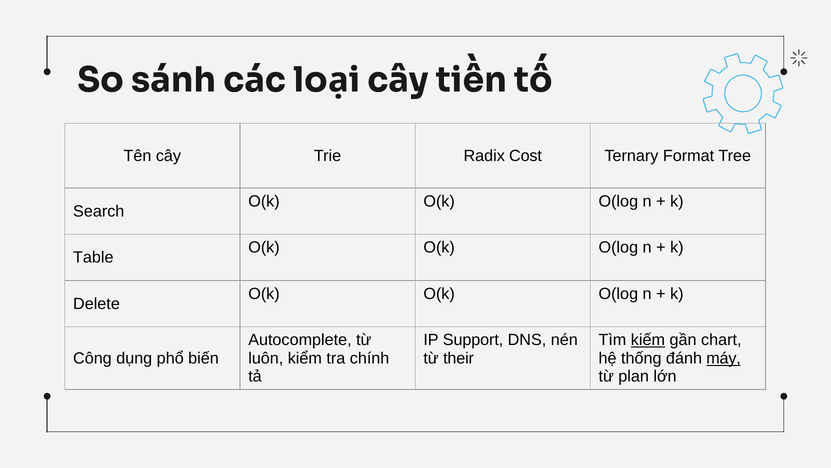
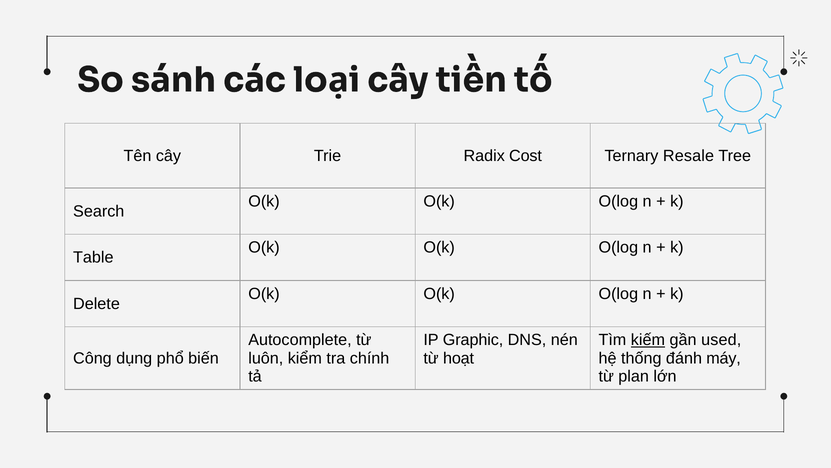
Format: Format -> Resale
Support: Support -> Graphic
chart: chart -> used
their: their -> hoạt
máy underline: present -> none
